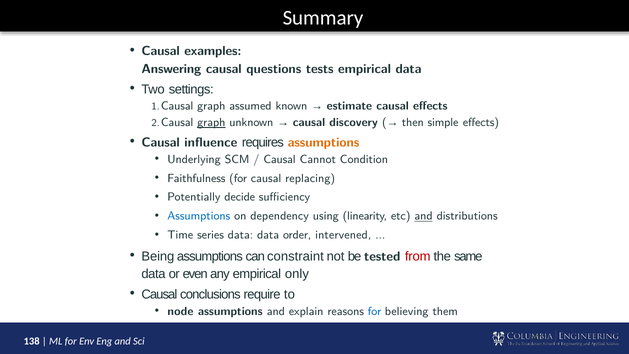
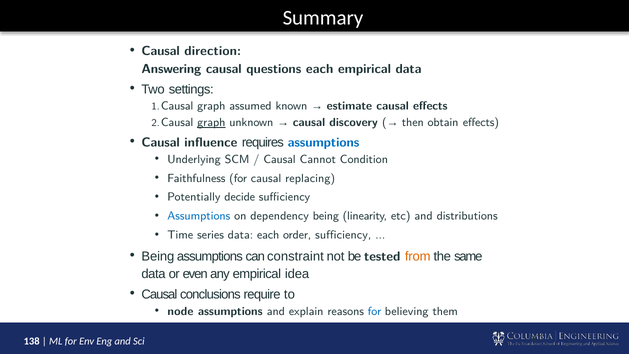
examples: examples -> direction
questions tests: tests -> each
simple: simple -> obtain
assumptions at (323, 142) colour: orange -> blue
dependency using: using -> being
and at (424, 216) underline: present -> none
data data: data -> each
order intervened: intervened -> sufficiency
from colour: red -> orange
only: only -> idea
